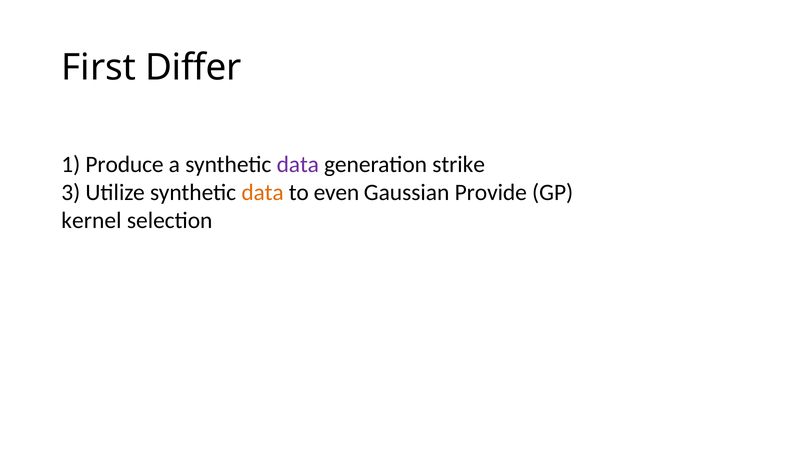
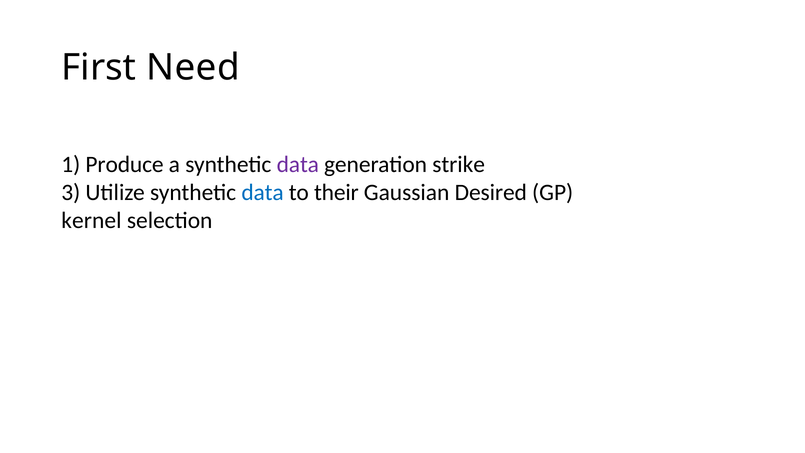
Differ: Differ -> Need
data at (263, 192) colour: orange -> blue
even: even -> their
Provide: Provide -> Desired
